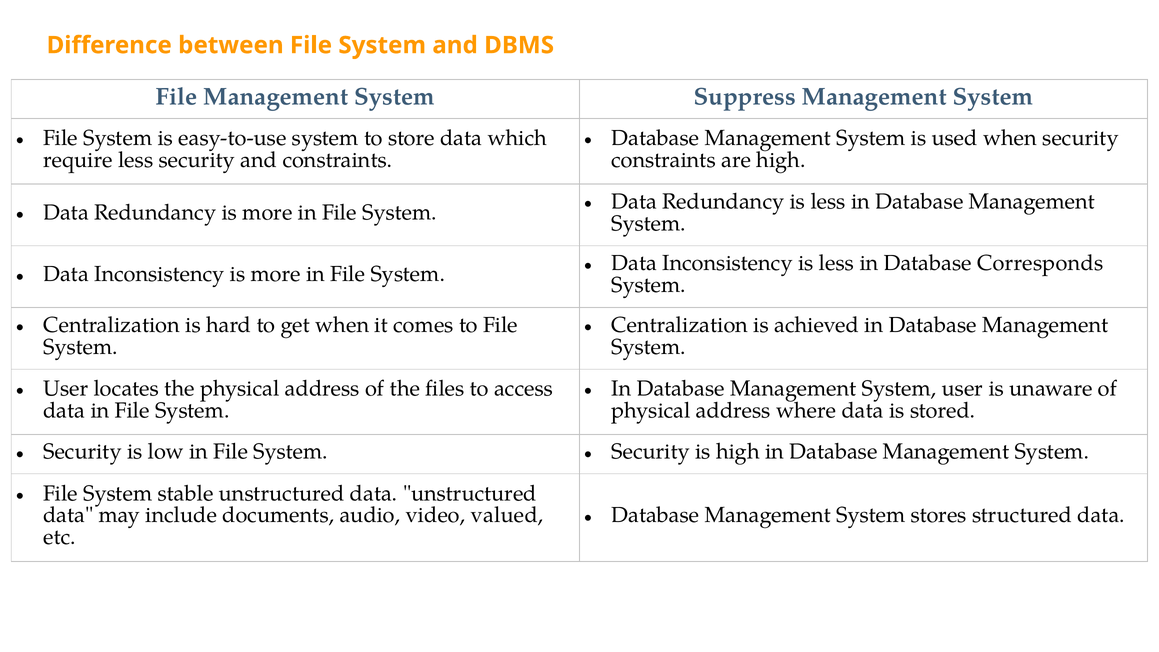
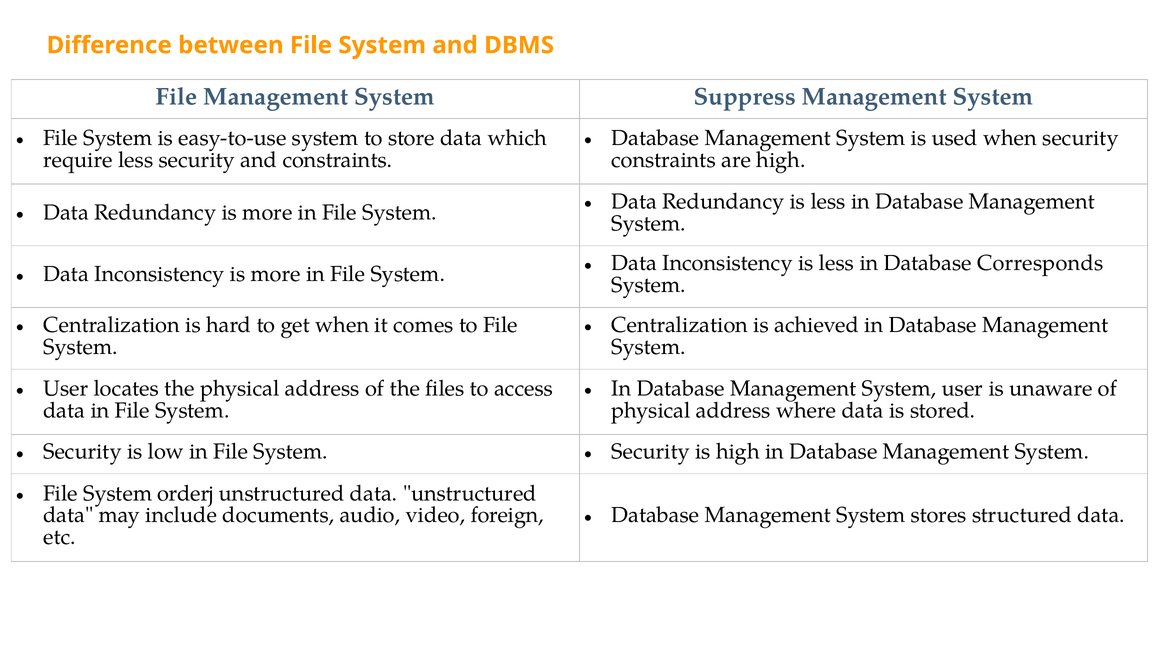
stable: stable -> orderj
valued: valued -> foreign
